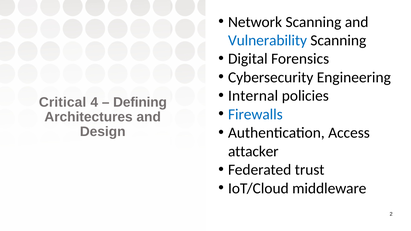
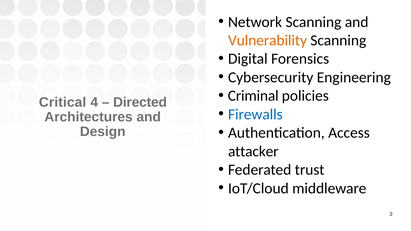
Vulnerability colour: blue -> orange
Internal: Internal -> Criminal
Defining: Defining -> Directed
